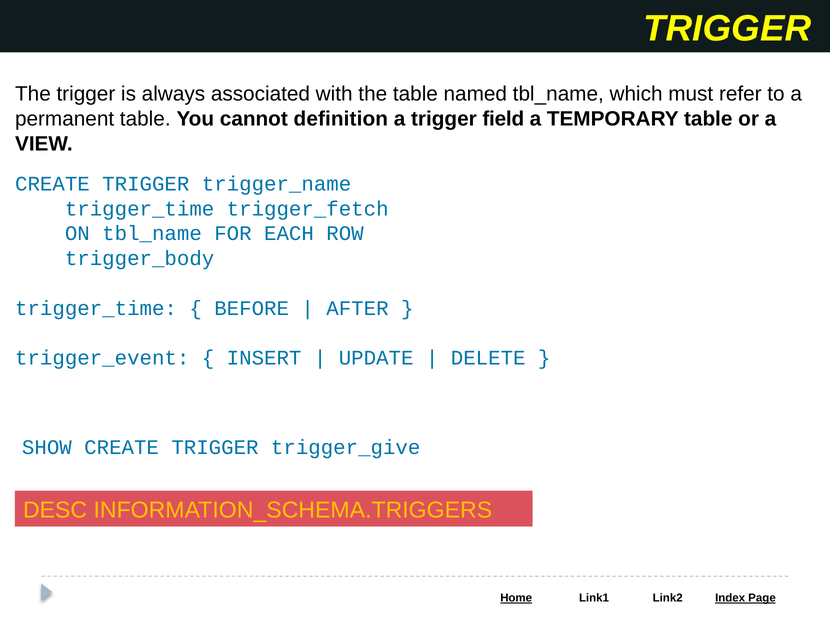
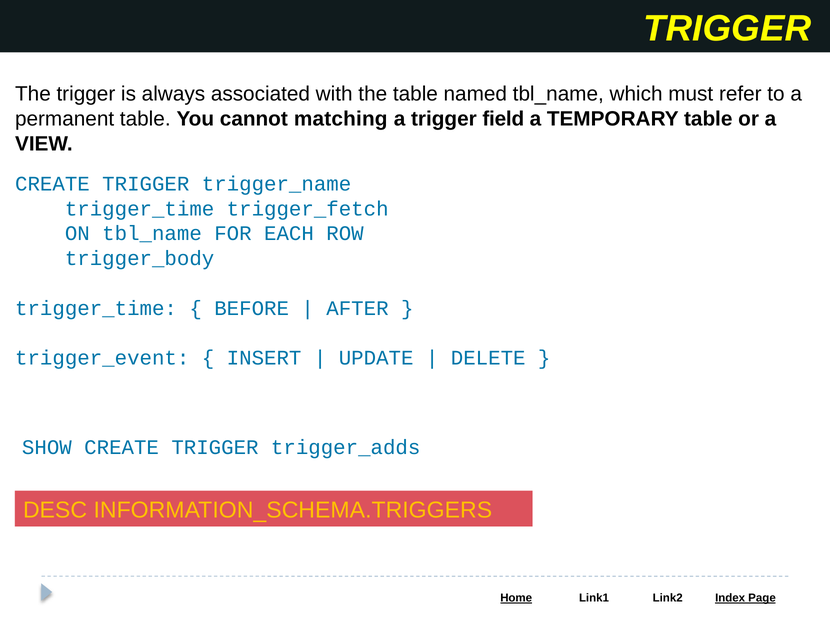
definition: definition -> matching
trigger_give: trigger_give -> trigger_adds
